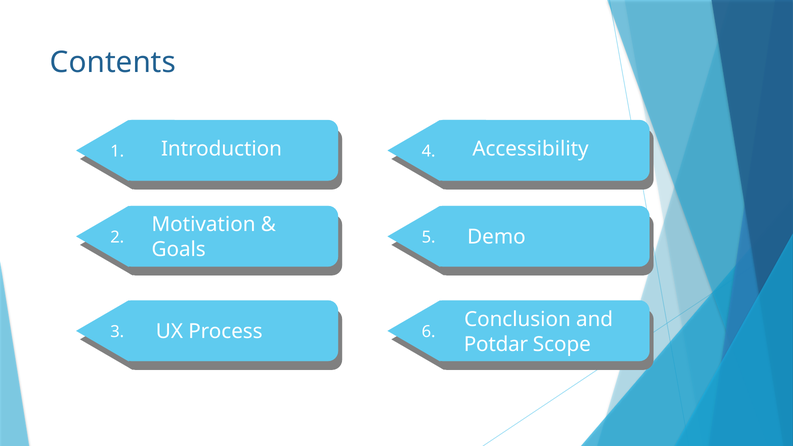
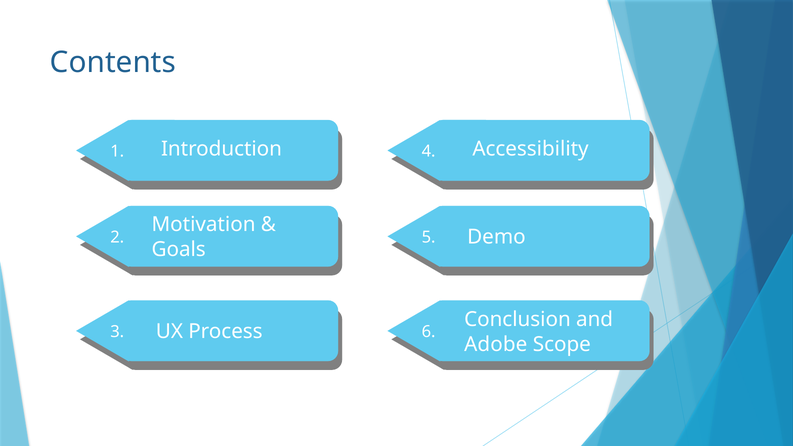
Potdar: Potdar -> Adobe
